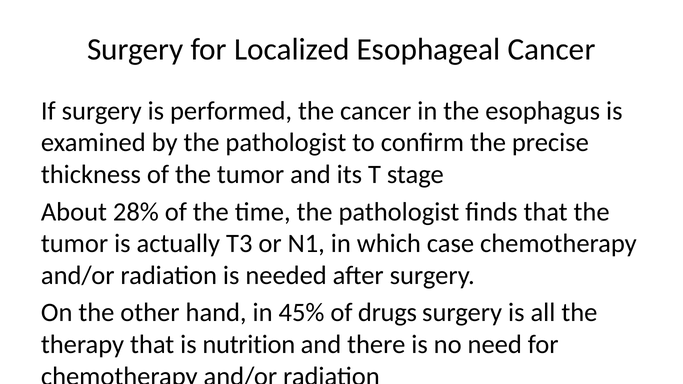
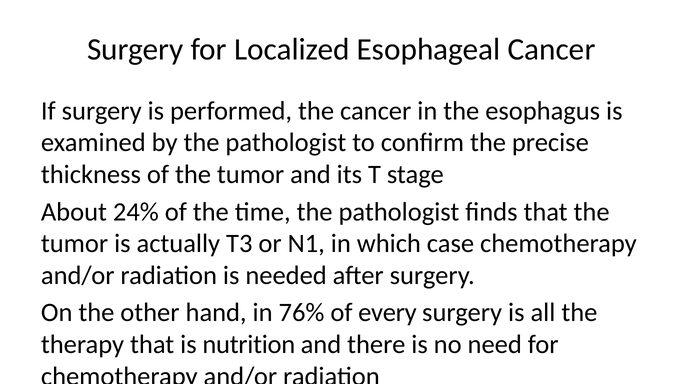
28%: 28% -> 24%
45%: 45% -> 76%
drugs: drugs -> every
